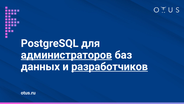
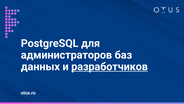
администраторов underline: present -> none
